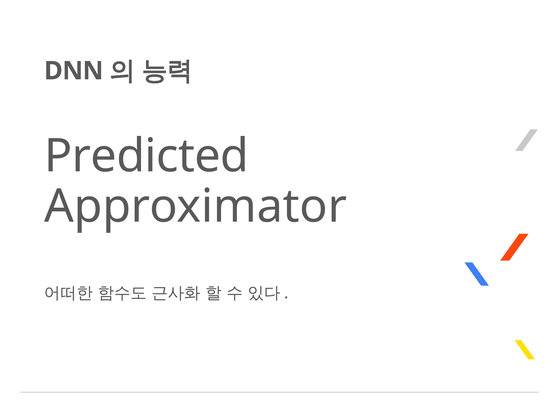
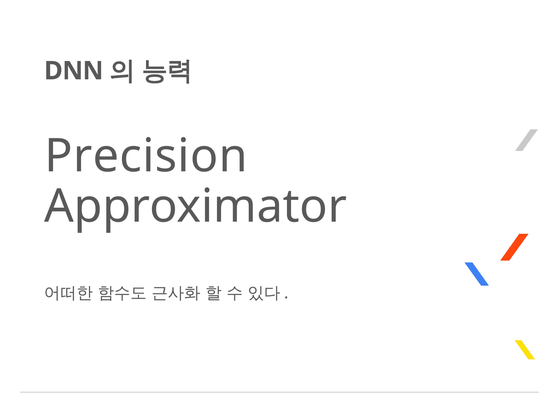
Predicted: Predicted -> Precision
